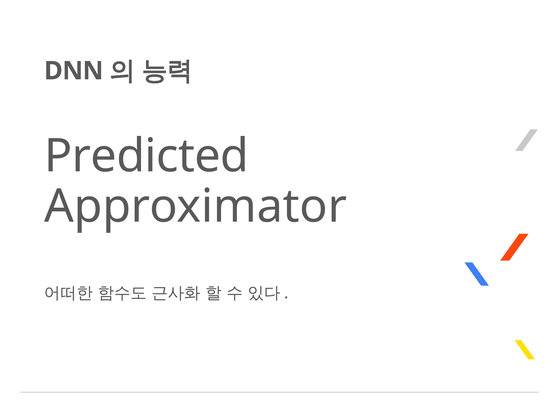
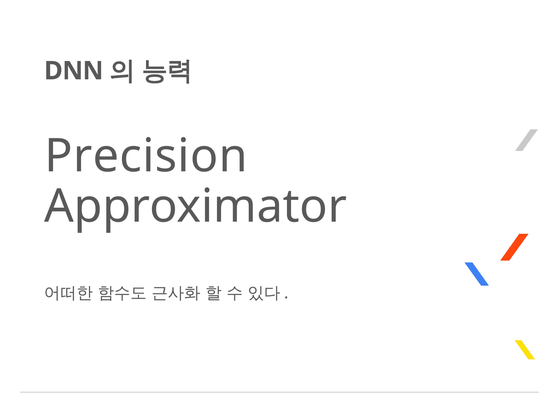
Predicted: Predicted -> Precision
